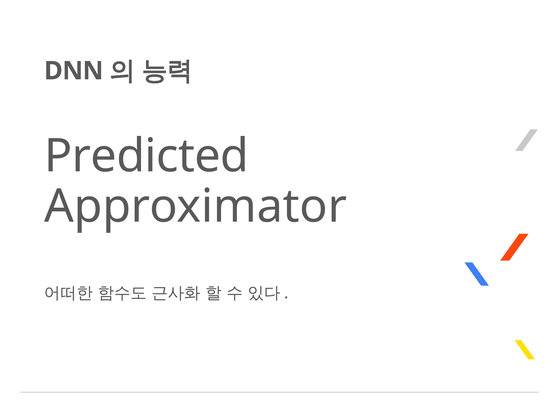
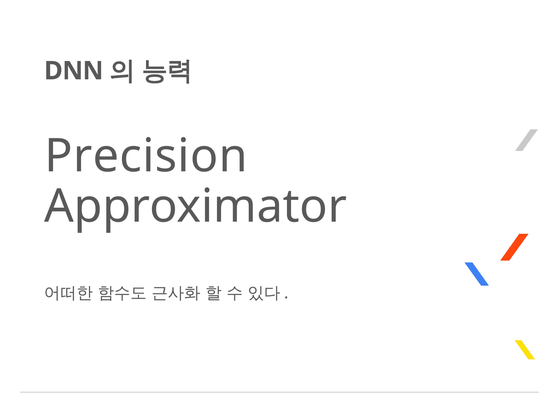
Predicted: Predicted -> Precision
